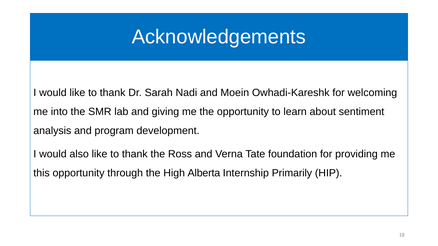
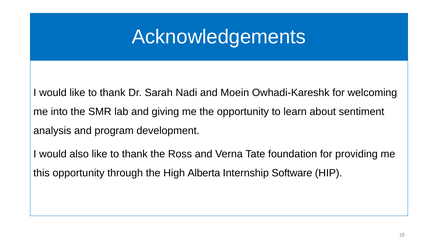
Primarily: Primarily -> Software
